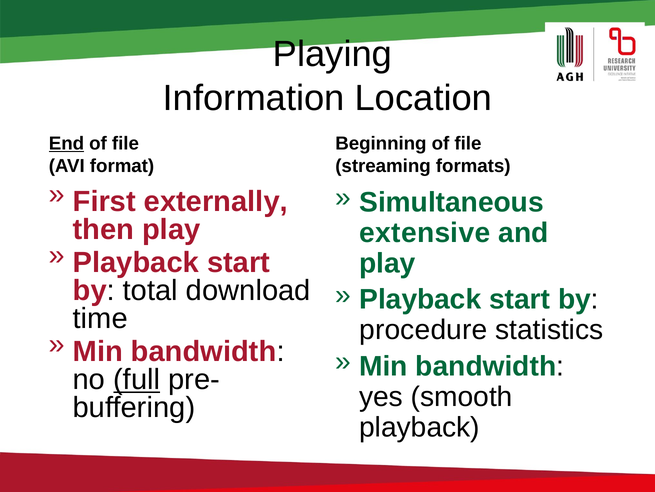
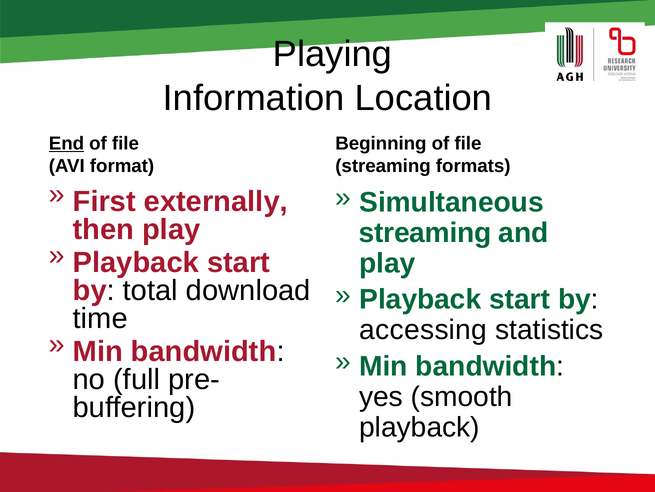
extensive at (425, 233): extensive -> streaming
procedure: procedure -> accessing
full underline: present -> none
